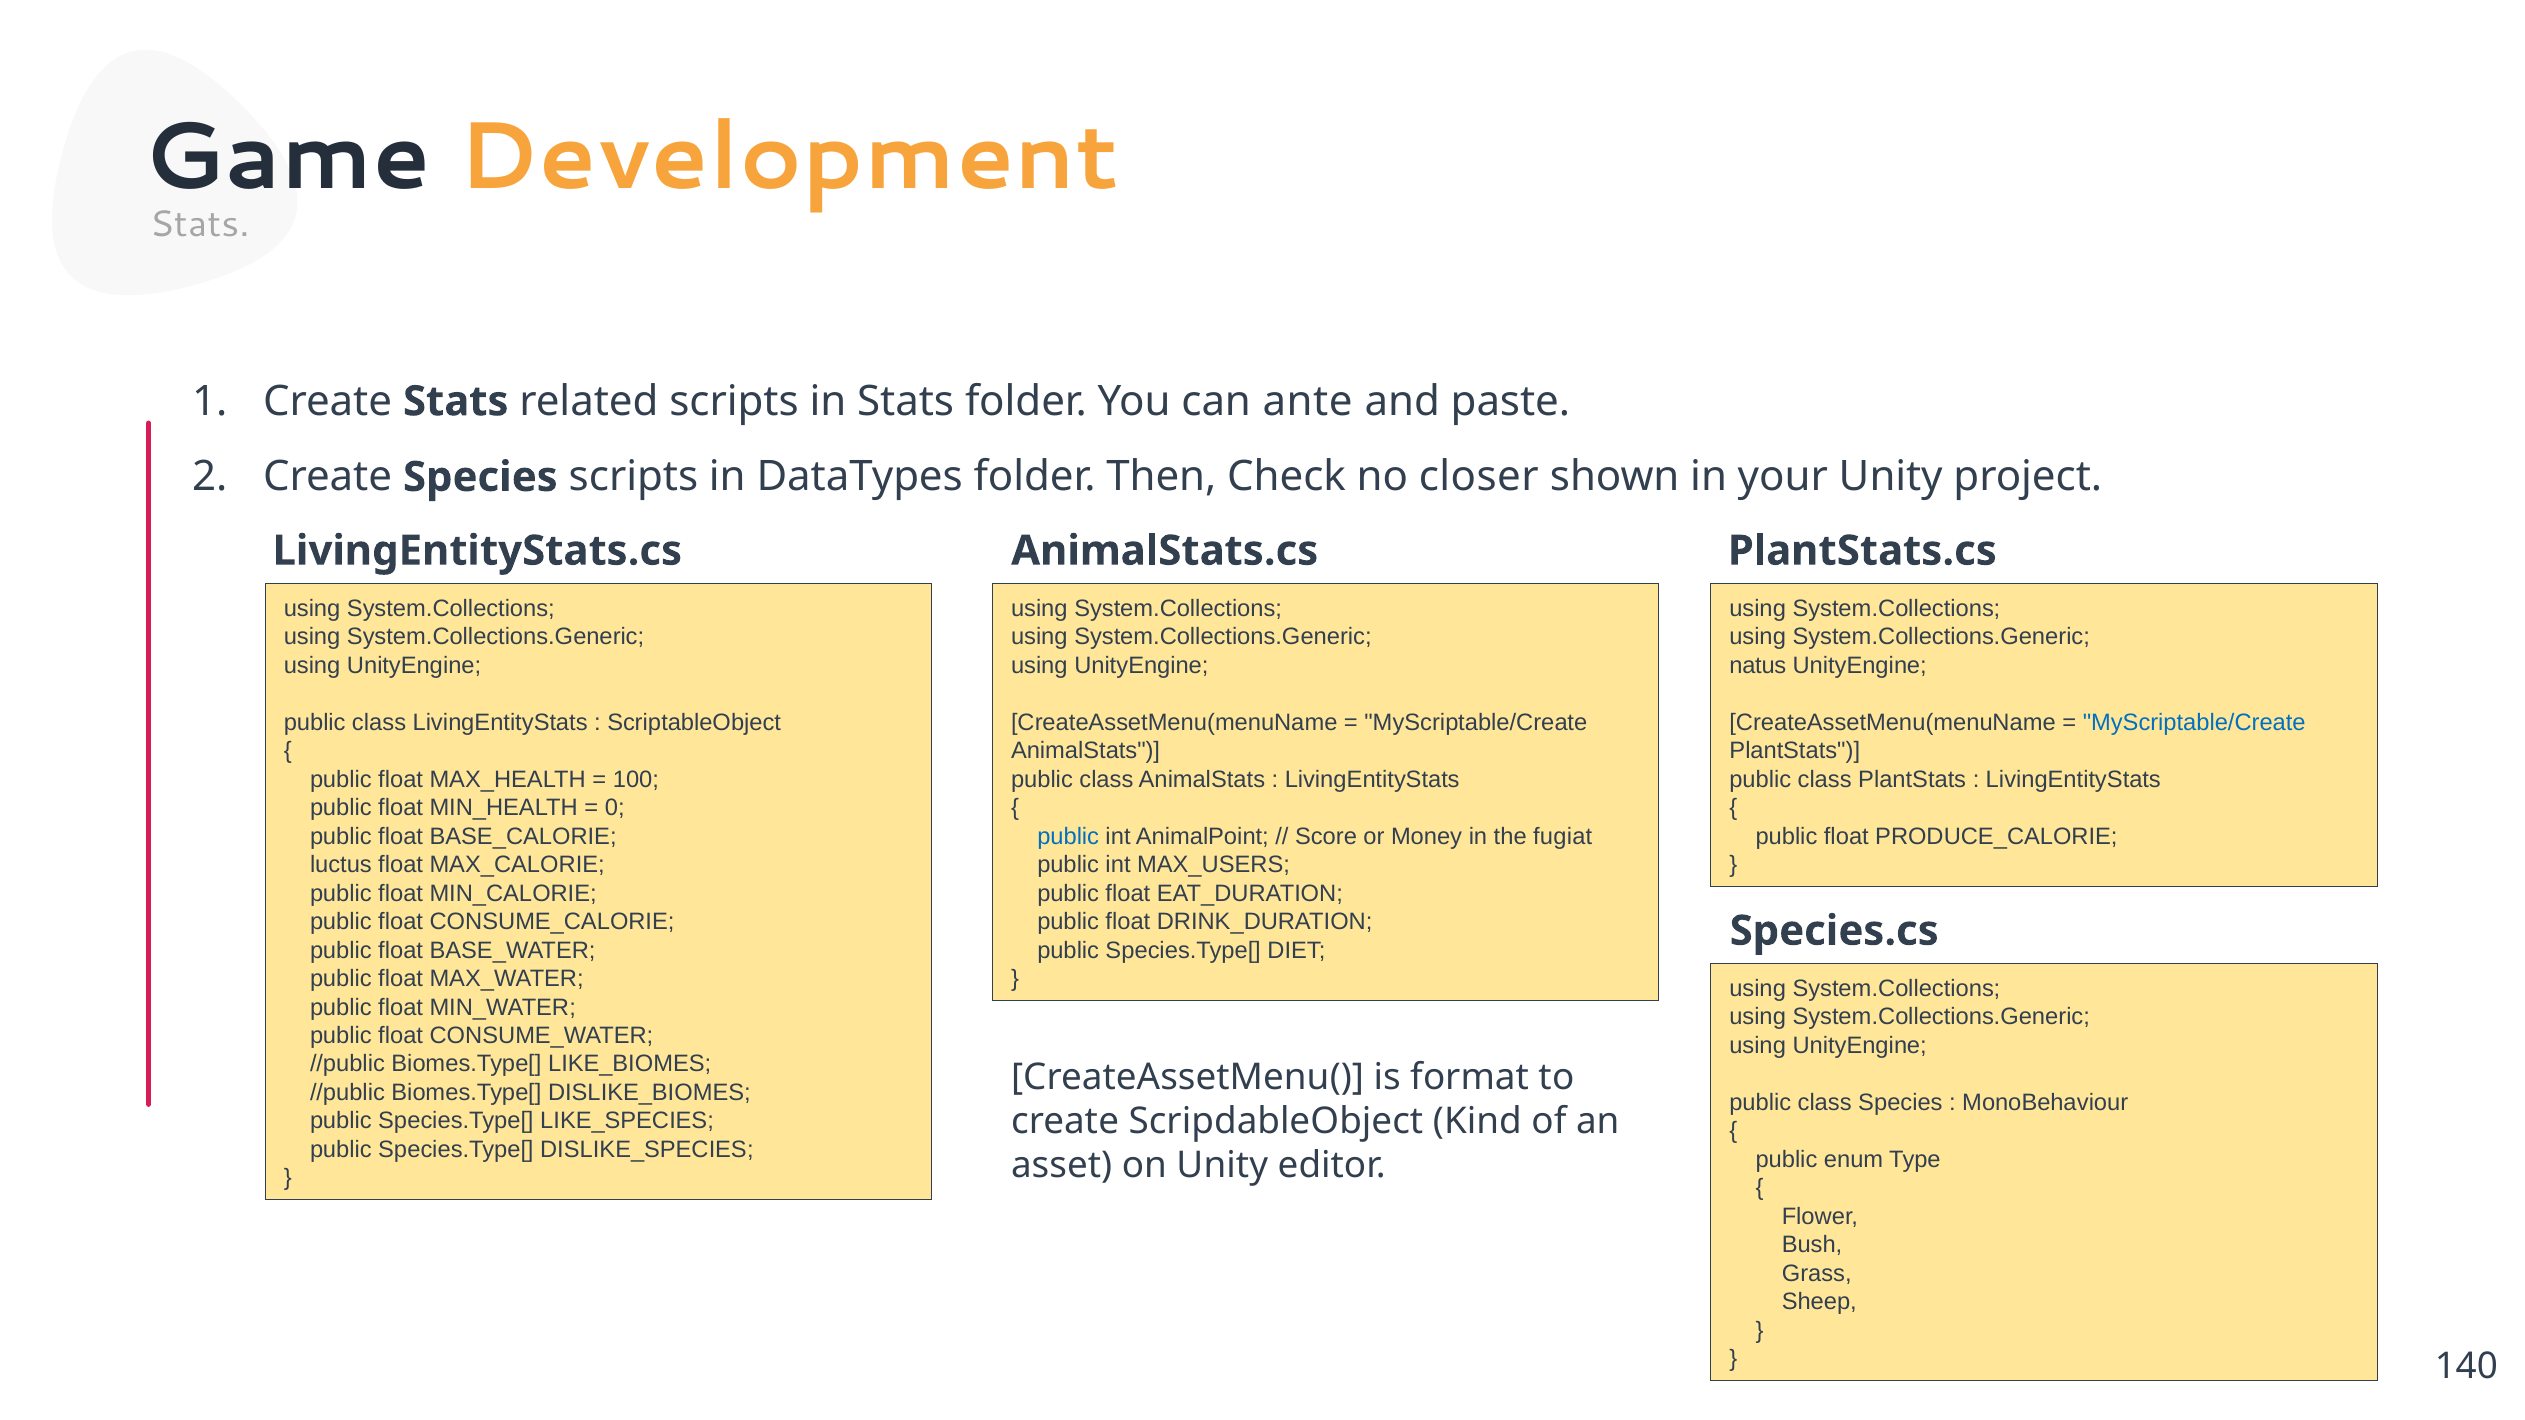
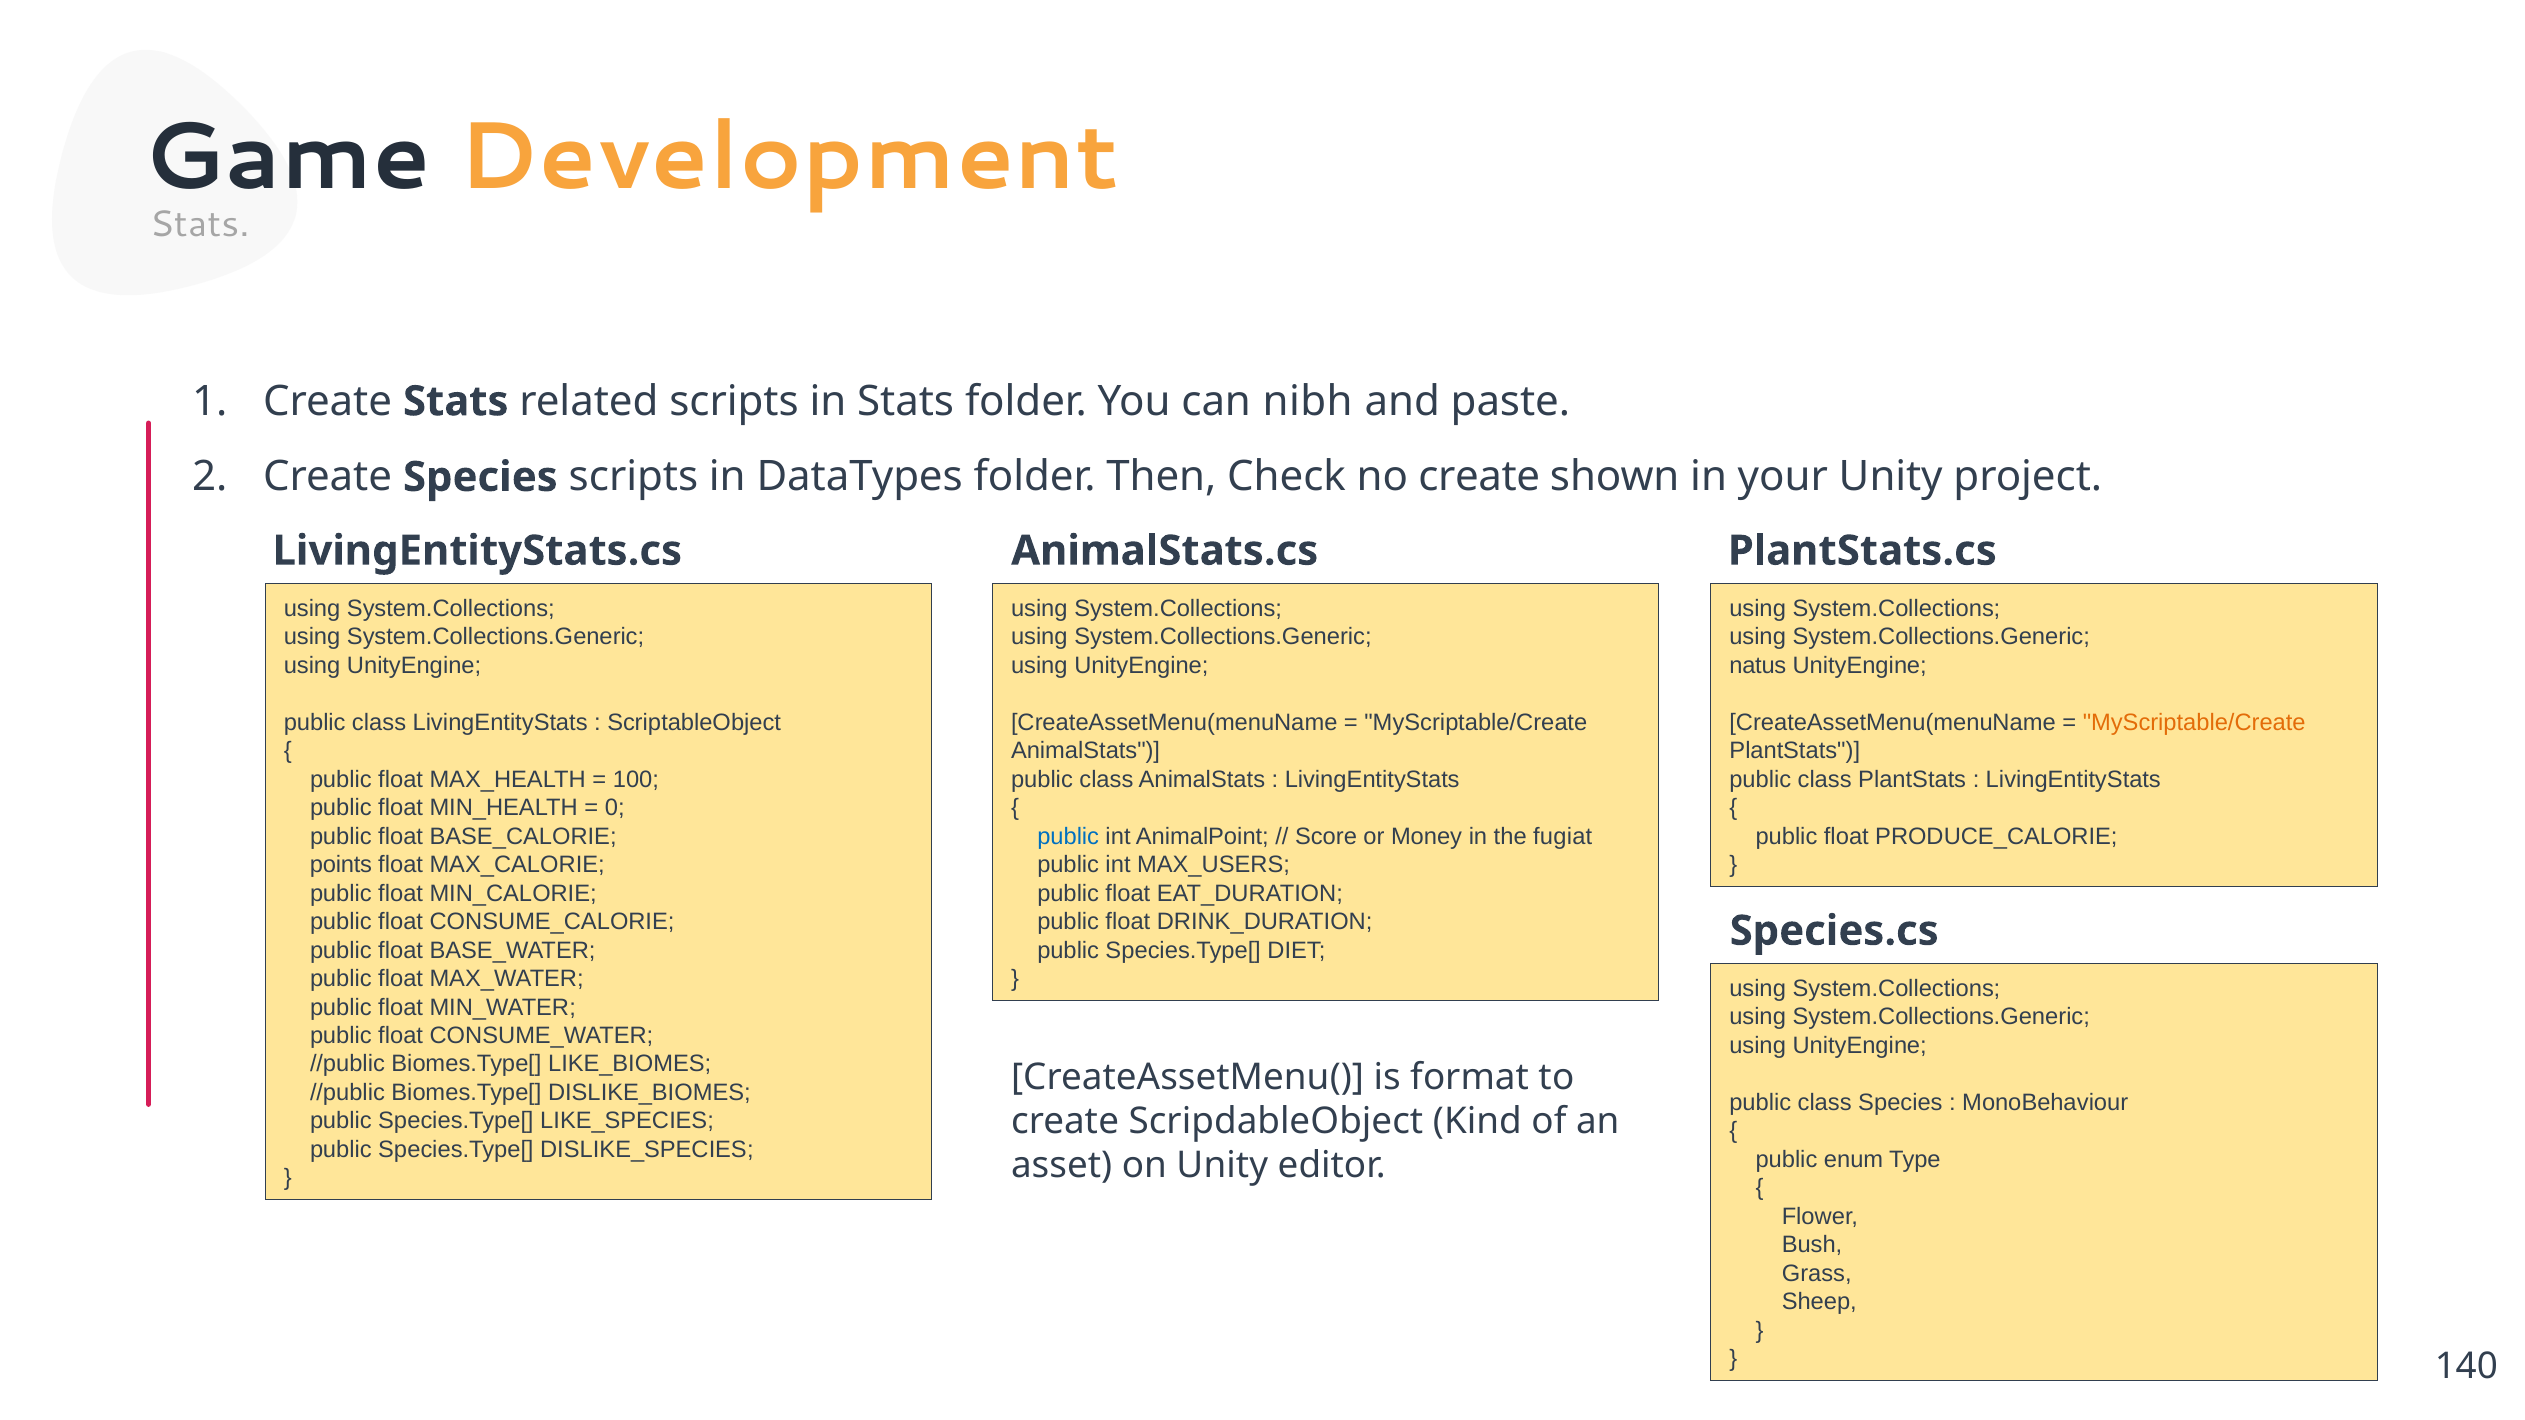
ante: ante -> nibh
no closer: closer -> create
MyScriptable/Create at (2194, 723) colour: blue -> orange
luctus: luctus -> points
